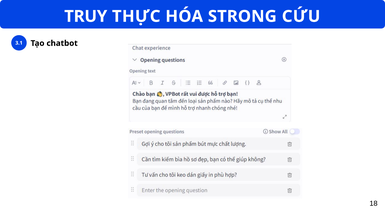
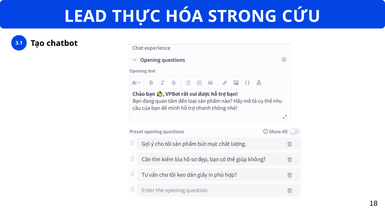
TRUY: TRUY -> LEAD
